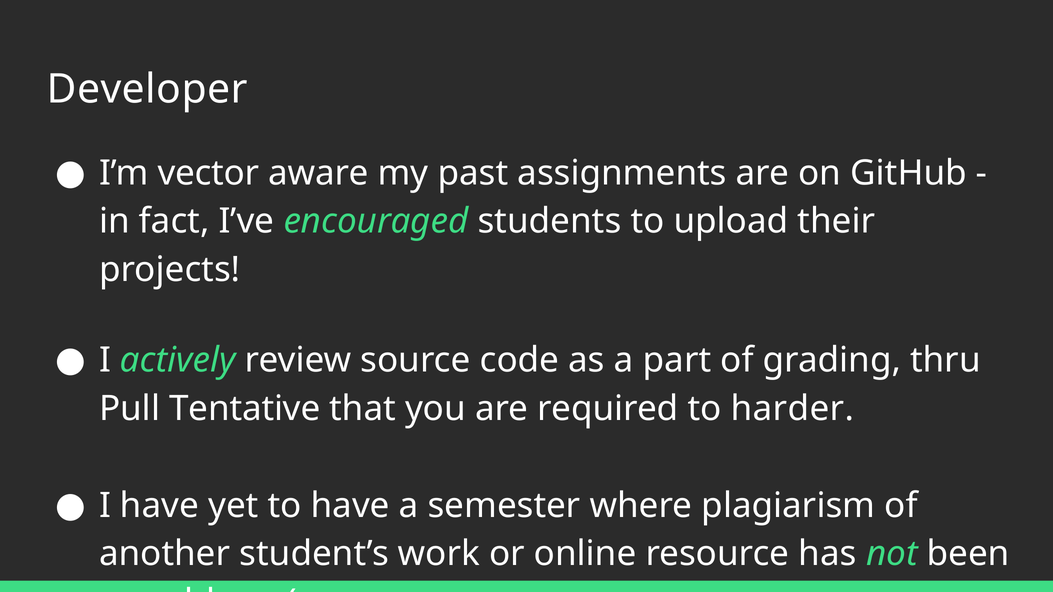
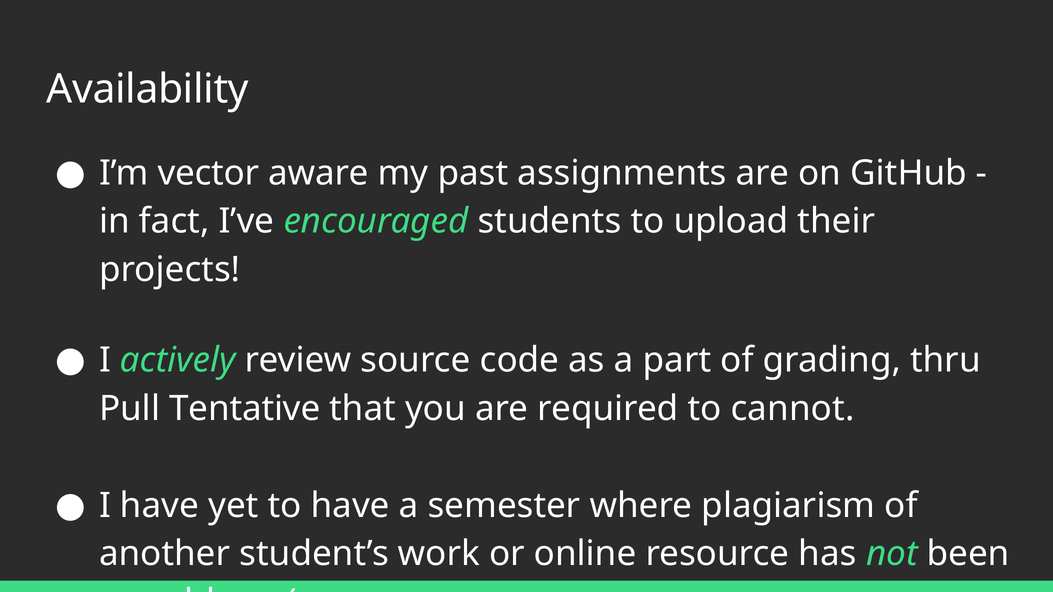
Developer: Developer -> Availability
harder: harder -> cannot
